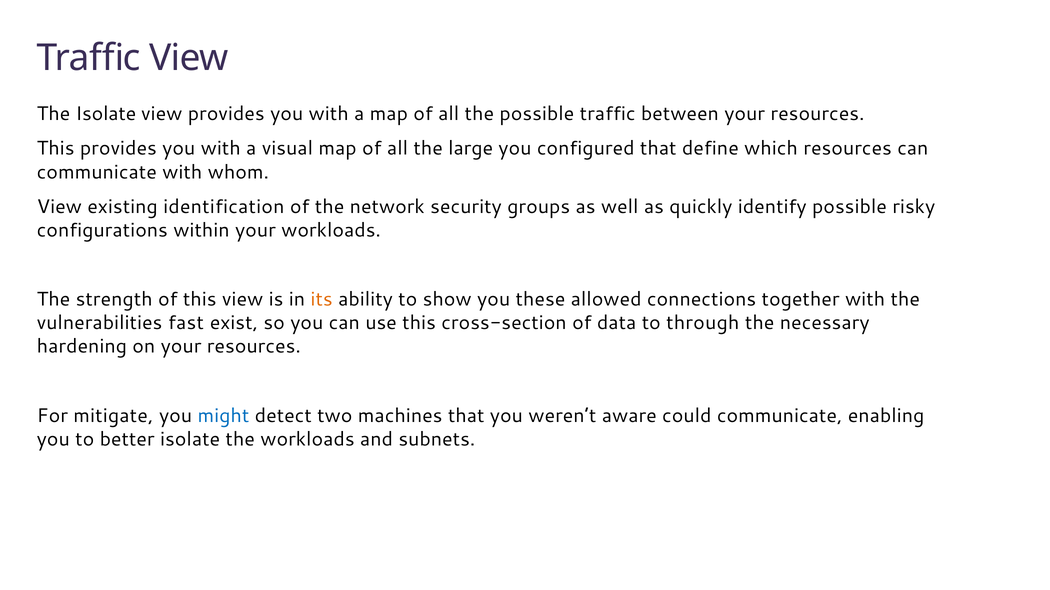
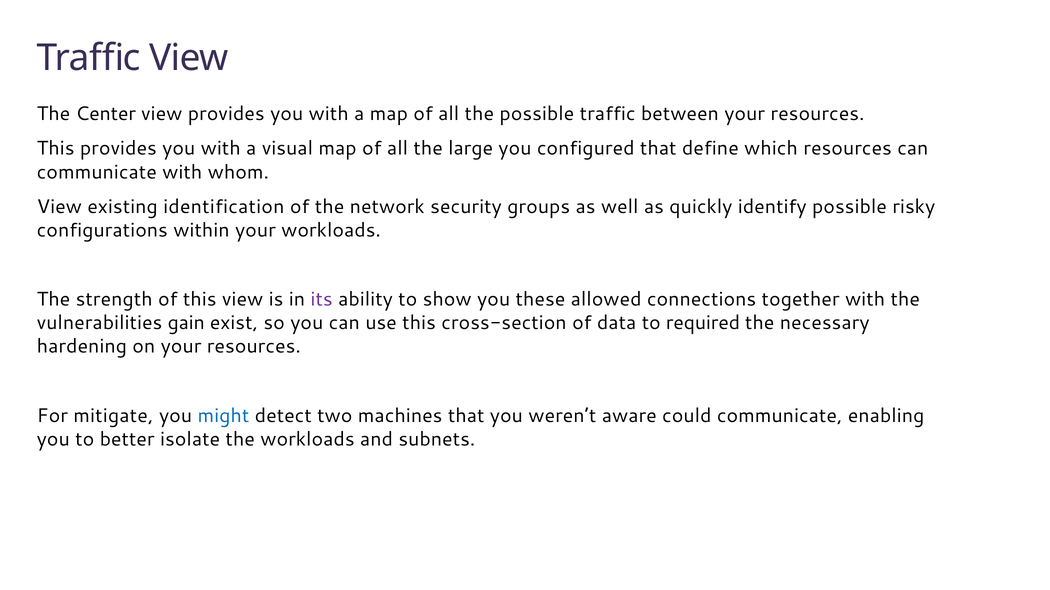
The Isolate: Isolate -> Center
its colour: orange -> purple
fast: fast -> gain
through: through -> required
